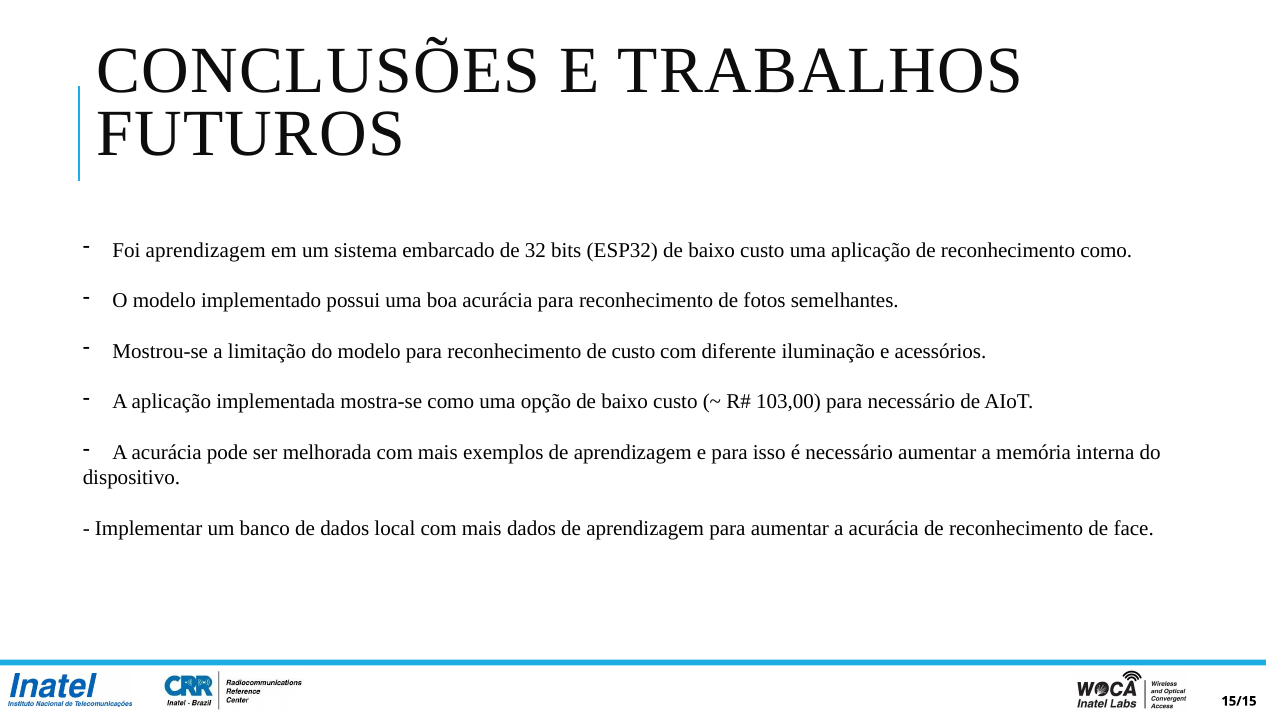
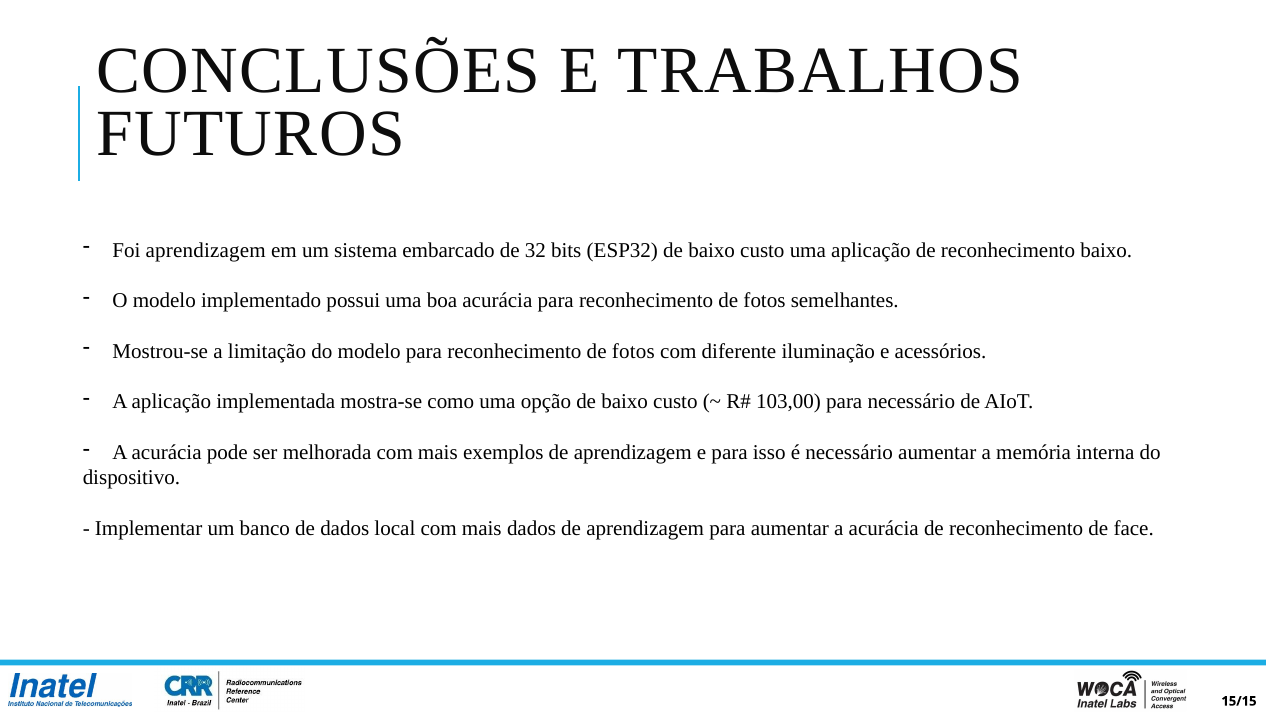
reconhecimento como: como -> baixo
custo at (634, 351): custo -> fotos
